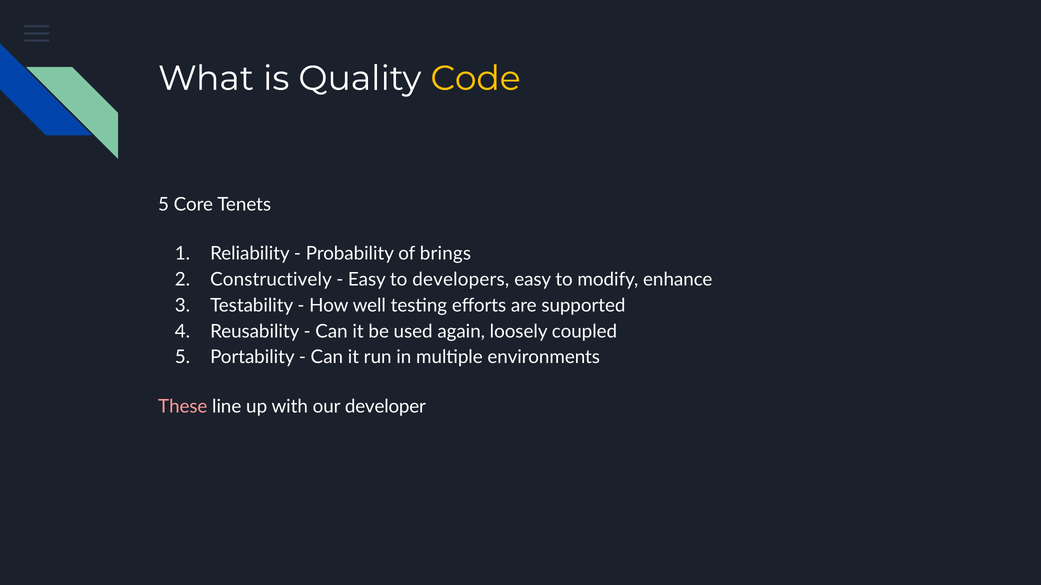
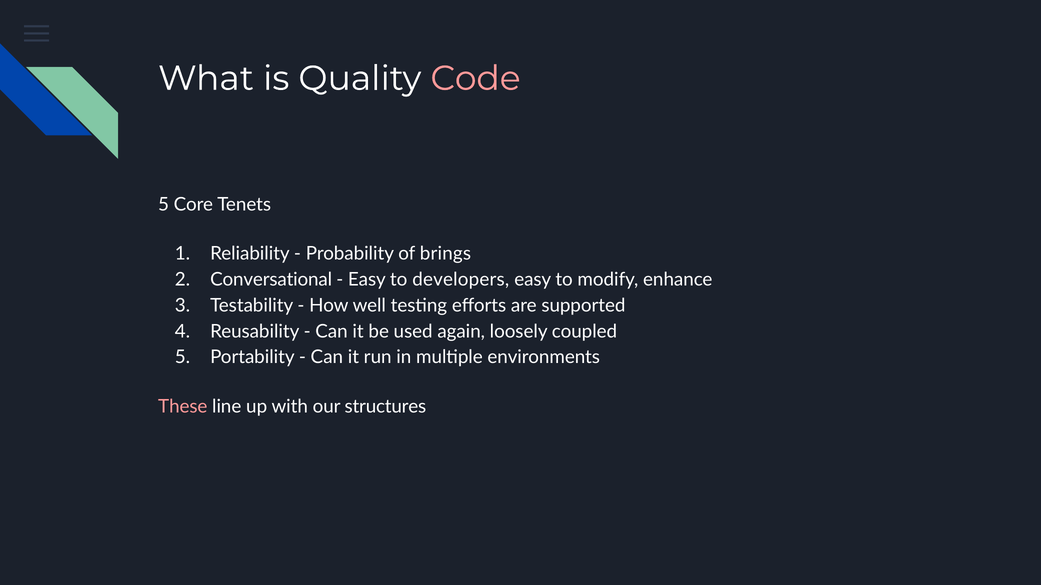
Code colour: yellow -> pink
Constructively: Constructively -> Conversational
developer: developer -> structures
